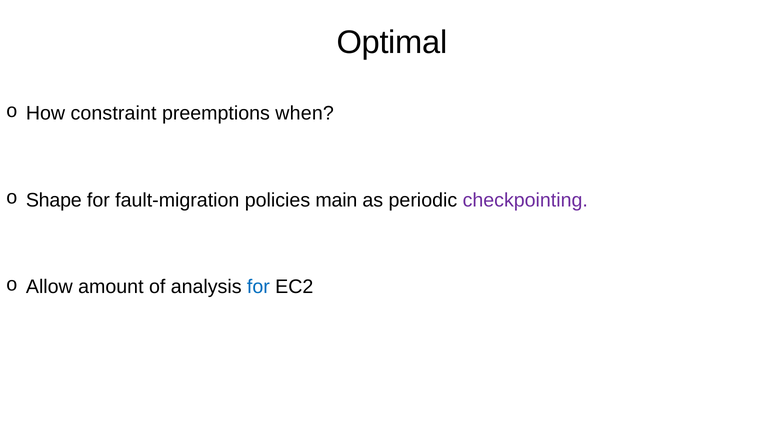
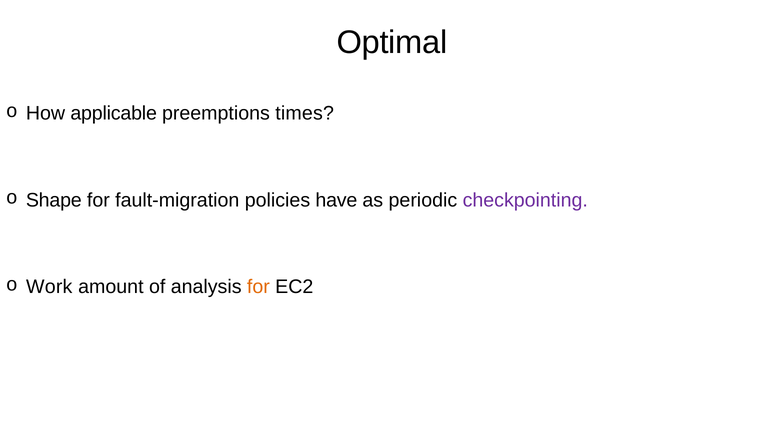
constraint: constraint -> applicable
when: when -> times
main: main -> have
Allow: Allow -> Work
for at (258, 287) colour: blue -> orange
